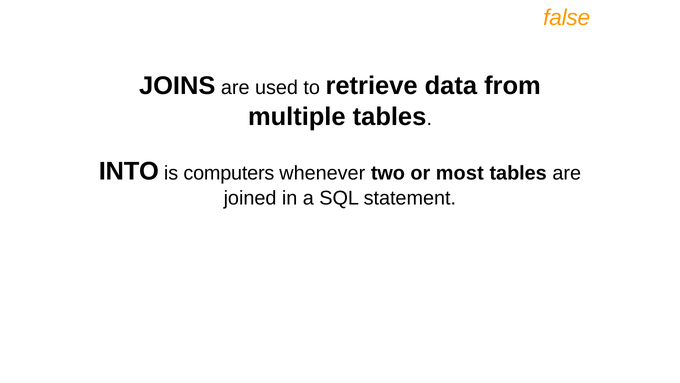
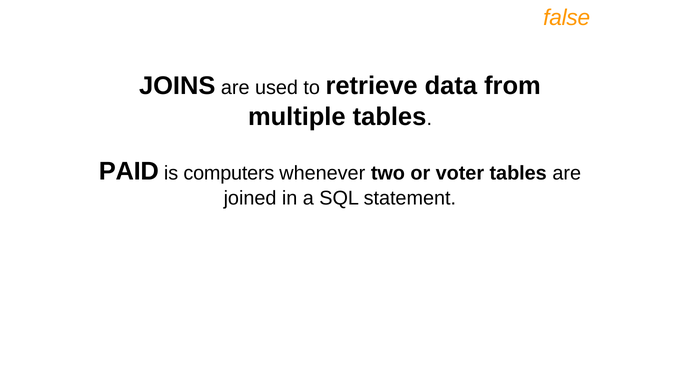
INTO: INTO -> PAID
most: most -> voter
